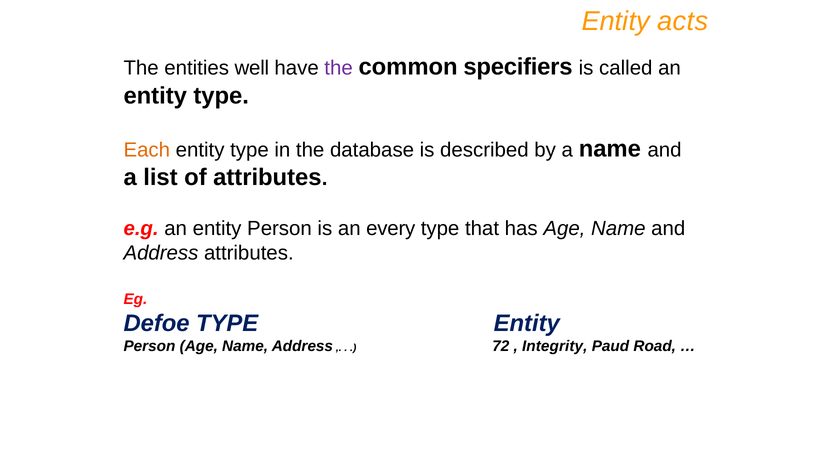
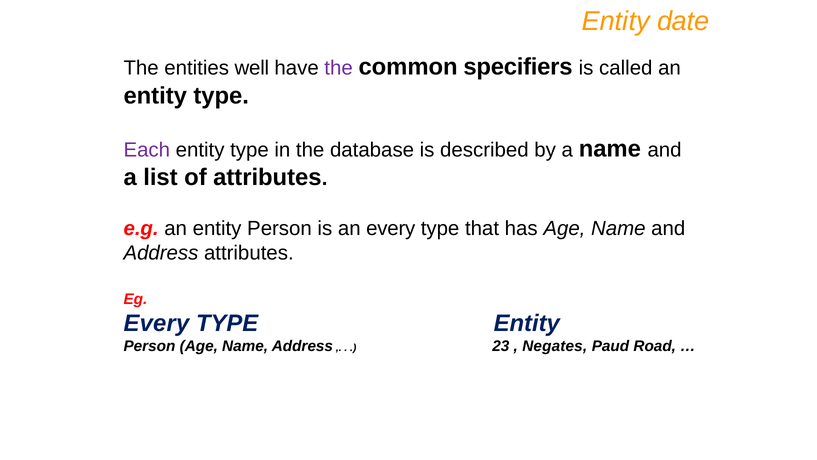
acts: acts -> date
Each colour: orange -> purple
Defoe at (157, 323): Defoe -> Every
72: 72 -> 23
Integrity: Integrity -> Negates
